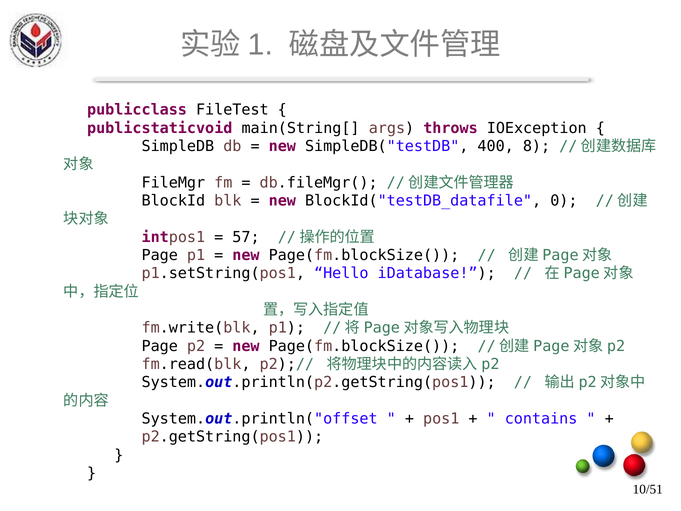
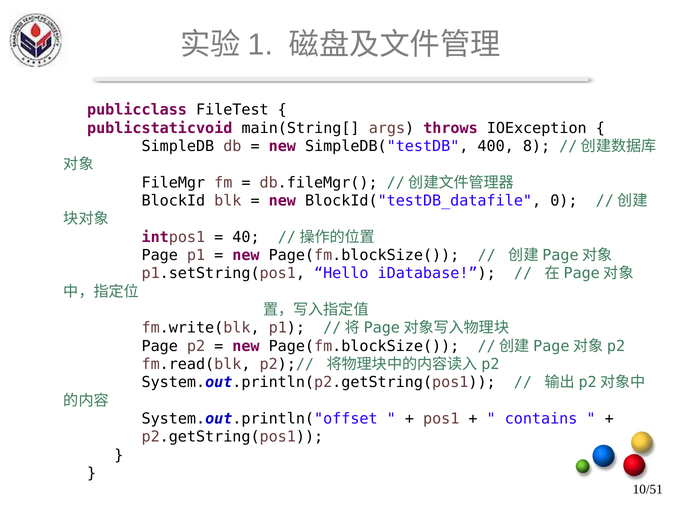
57: 57 -> 40
